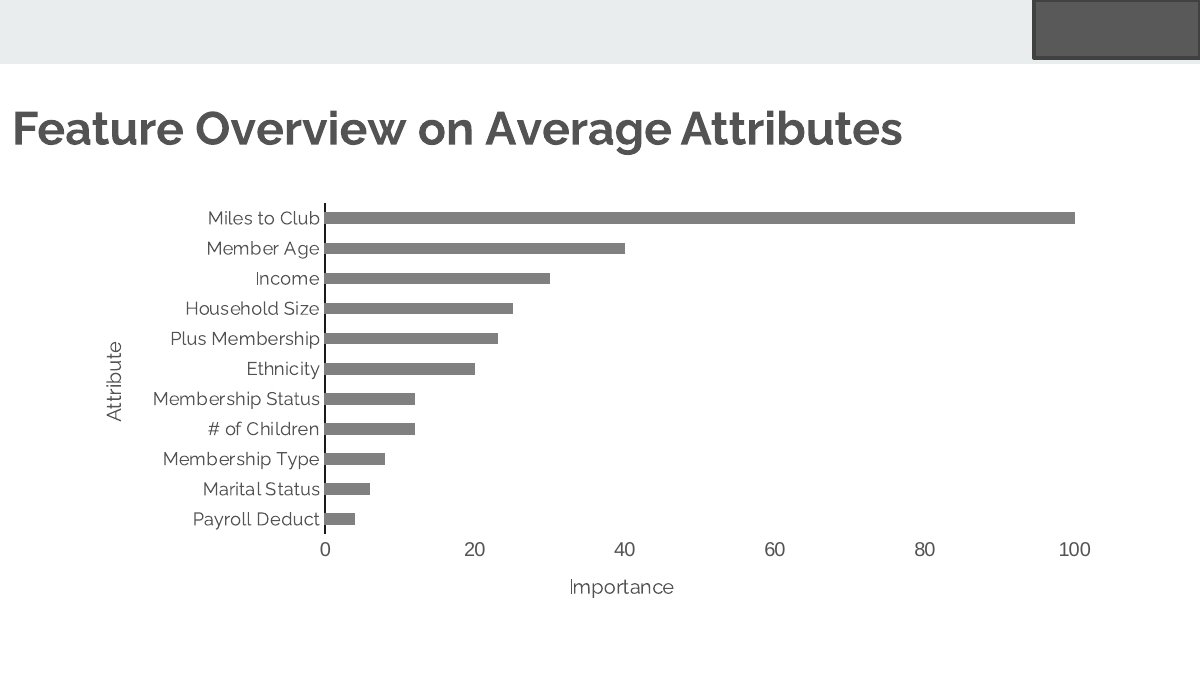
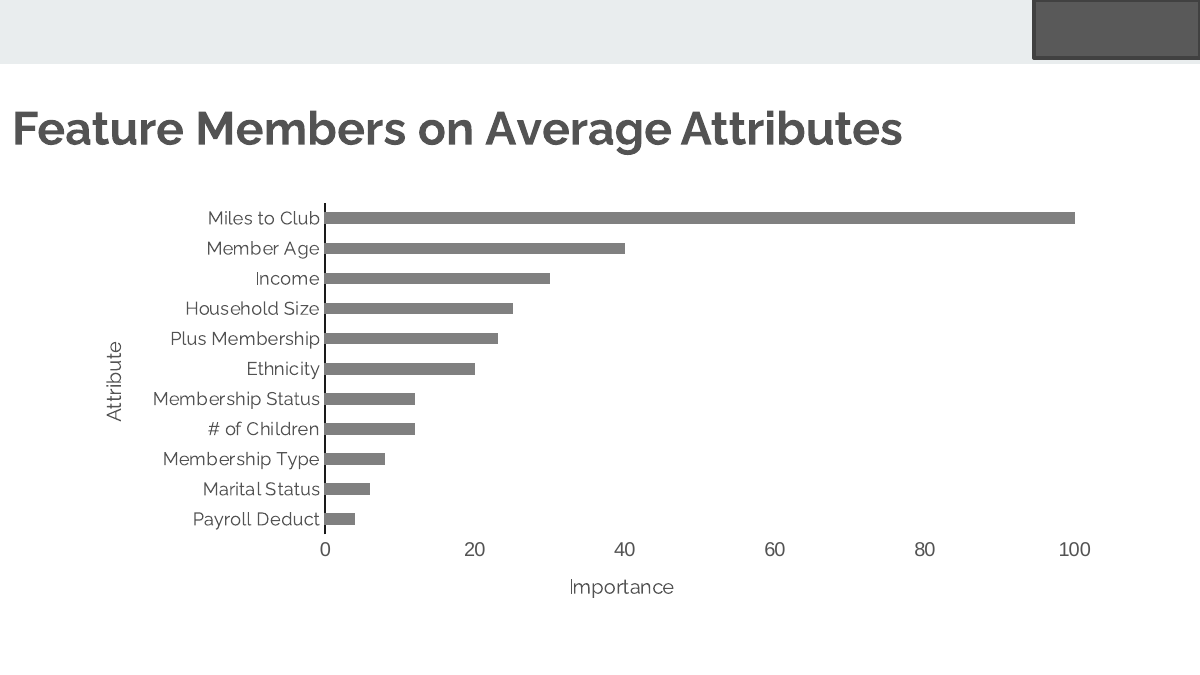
Overview: Overview -> Members
